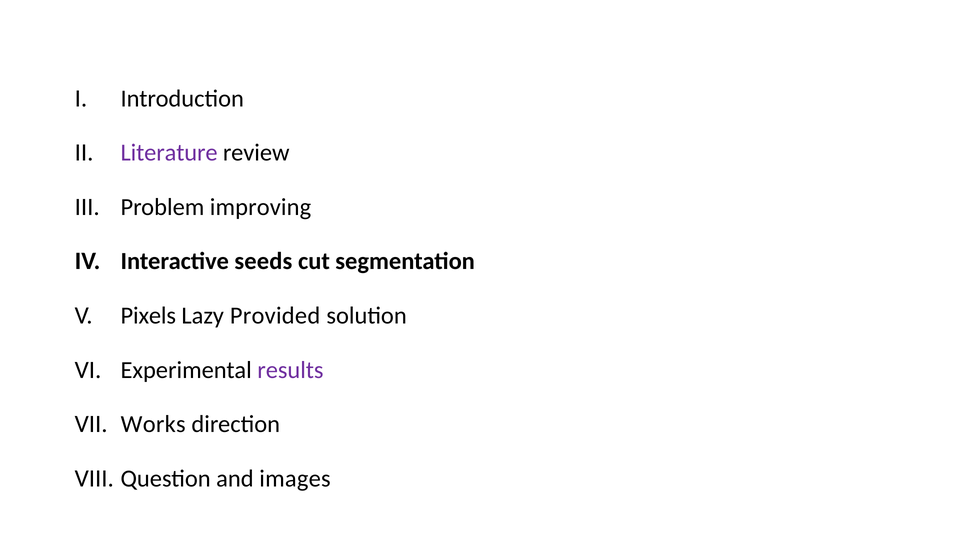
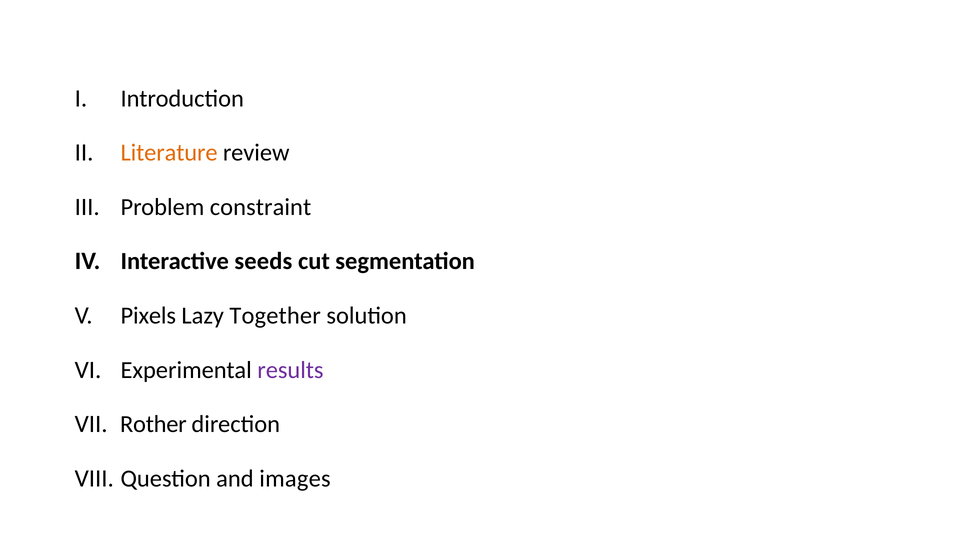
Literature colour: purple -> orange
improving: improving -> constraint
Provided: Provided -> Together
Works: Works -> Rother
